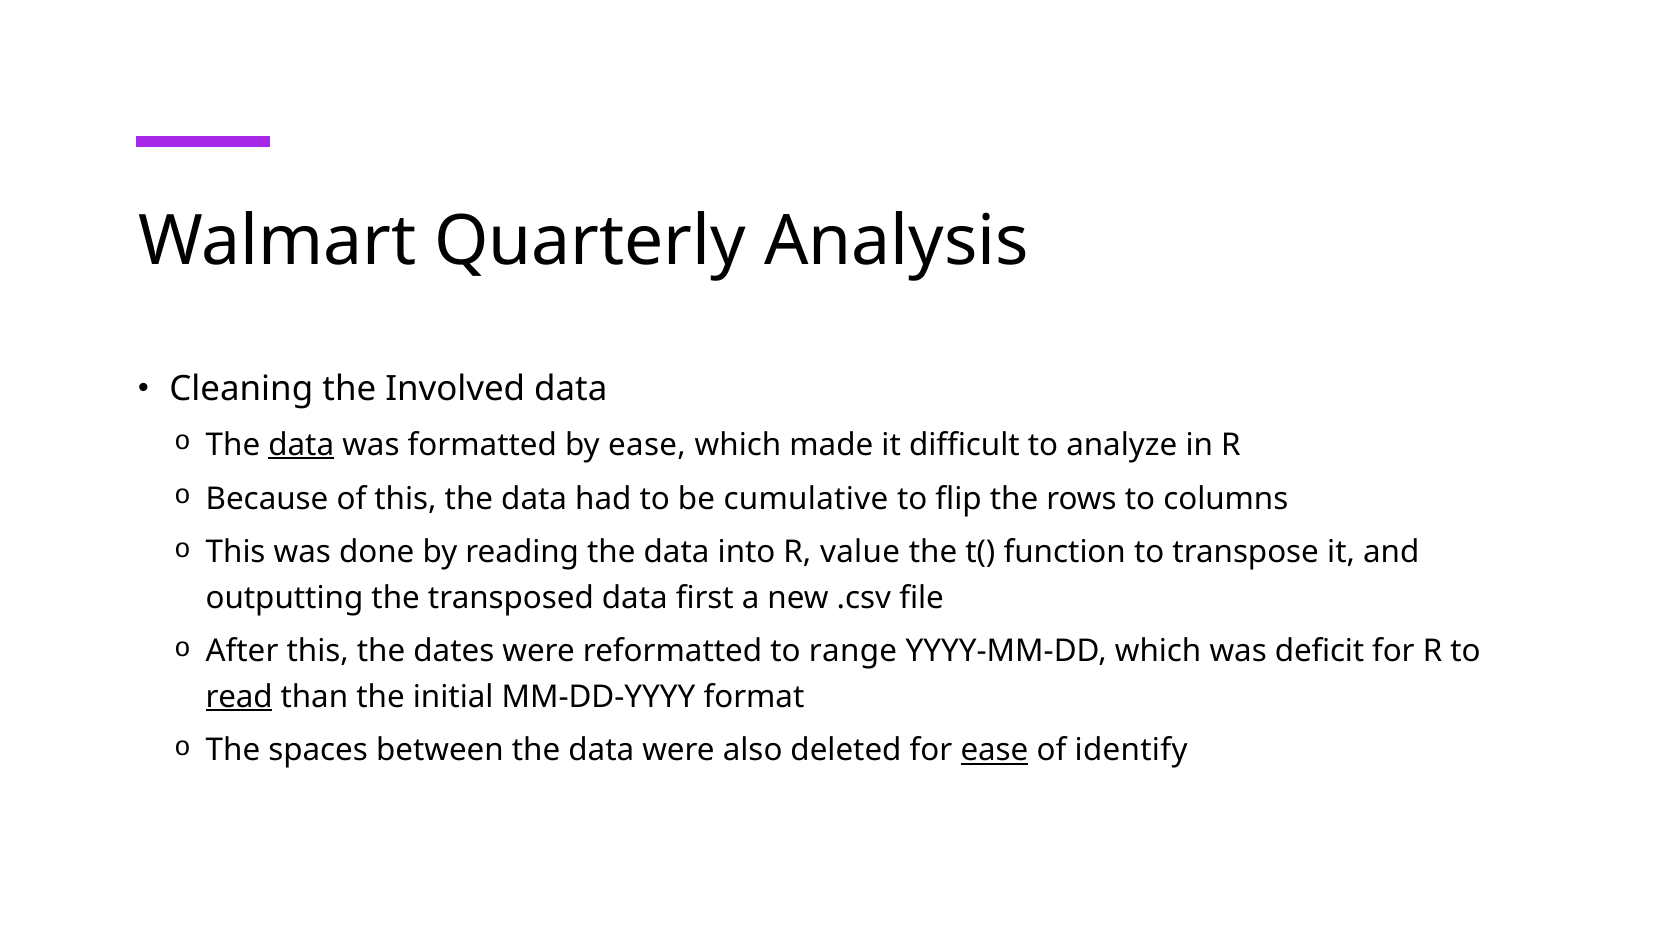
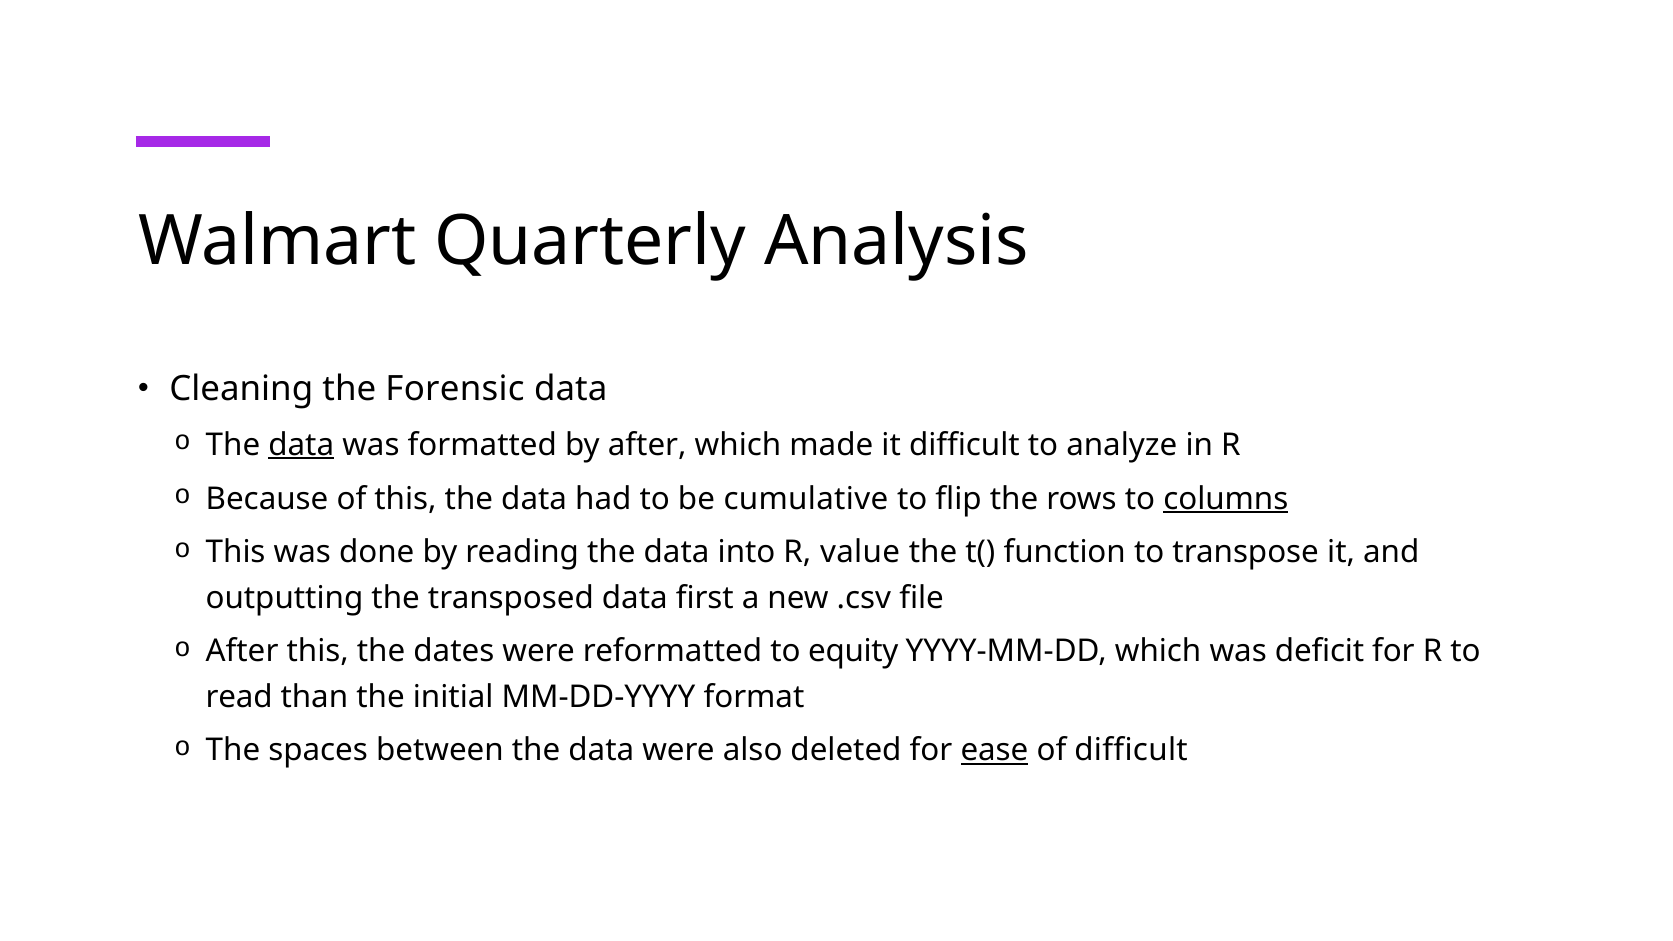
Involved: Involved -> Forensic
by ease: ease -> after
columns underline: none -> present
range: range -> equity
read underline: present -> none
of identify: identify -> difficult
